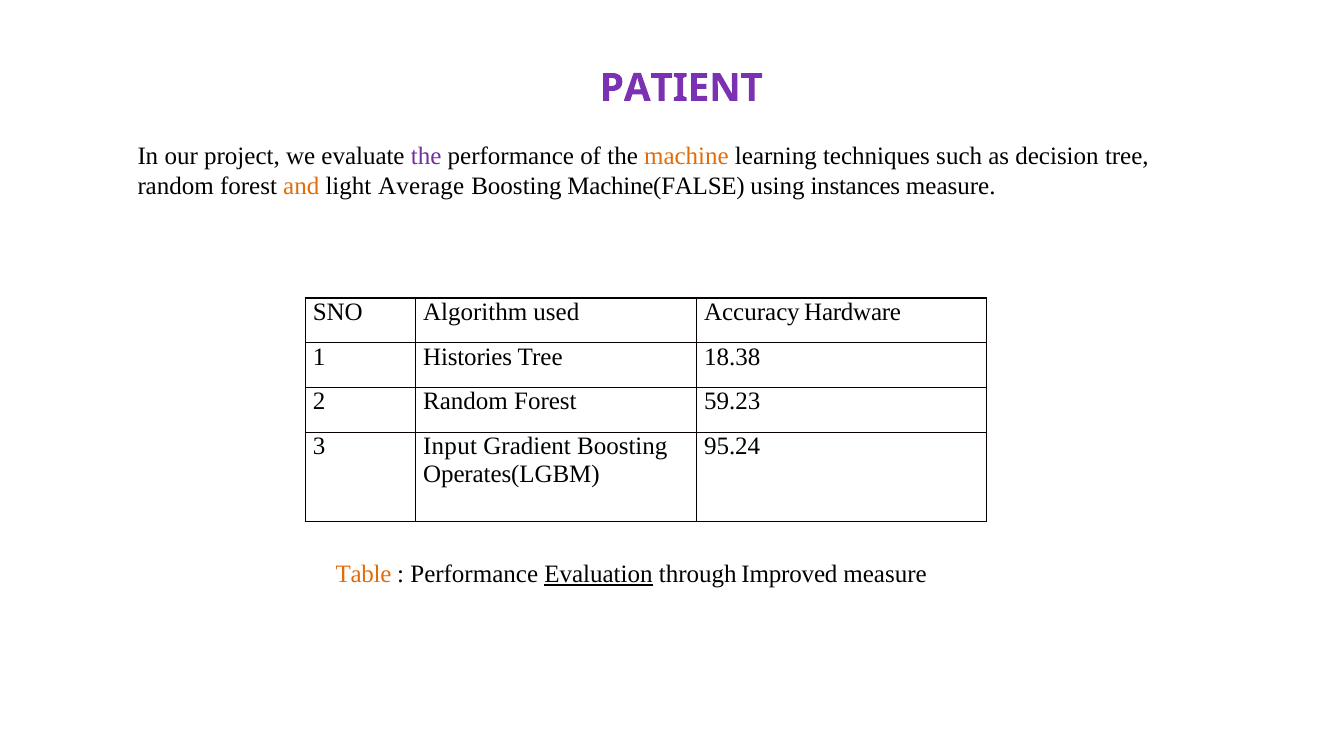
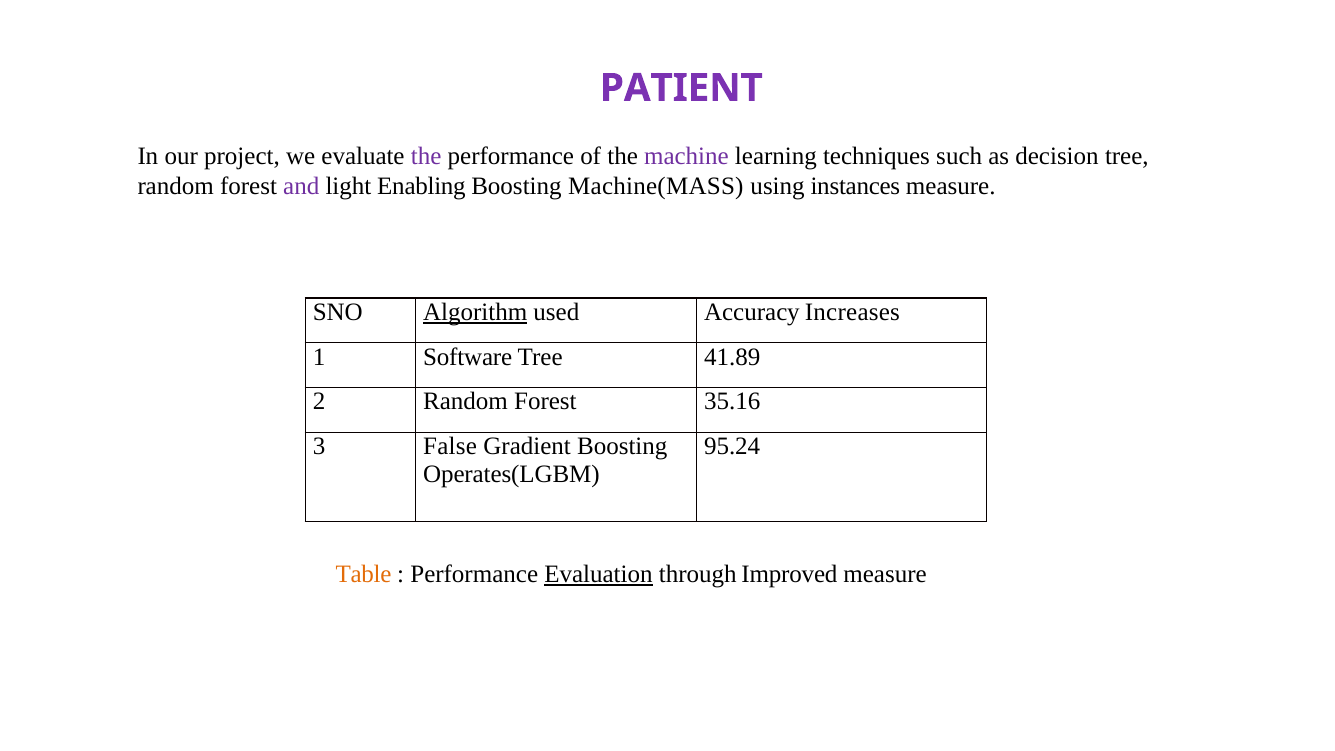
machine colour: orange -> purple
and colour: orange -> purple
Average: Average -> Enabling
Machine(FALSE: Machine(FALSE -> Machine(MASS
Algorithm underline: none -> present
Hardware: Hardware -> Increases
Histories: Histories -> Software
18.38: 18.38 -> 41.89
59.23: 59.23 -> 35.16
Input: Input -> False
